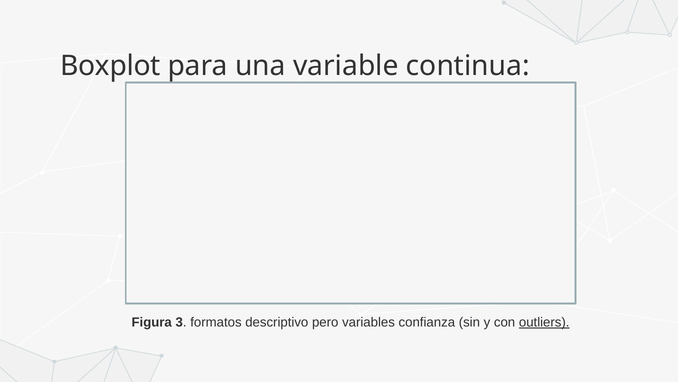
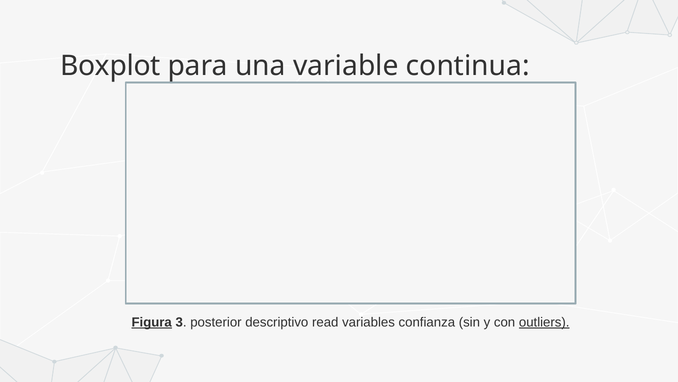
Figura underline: none -> present
formatos: formatos -> posterior
pero: pero -> read
